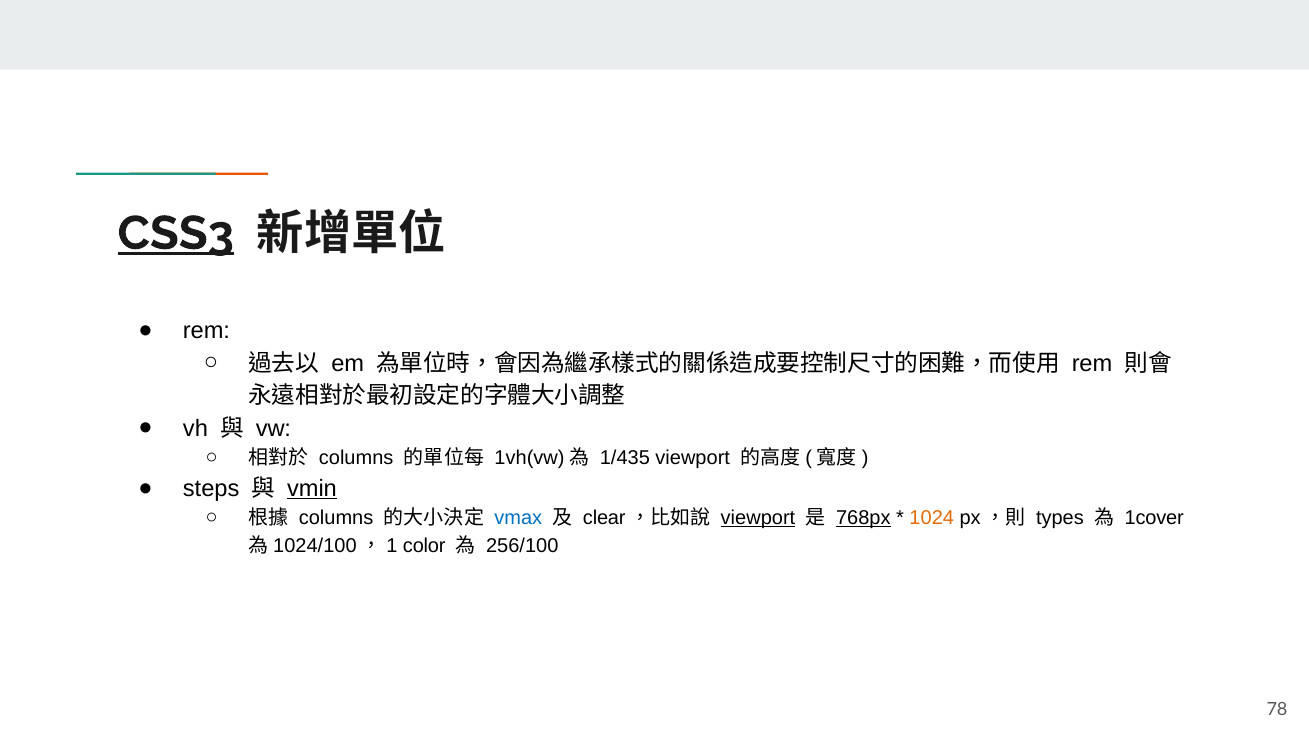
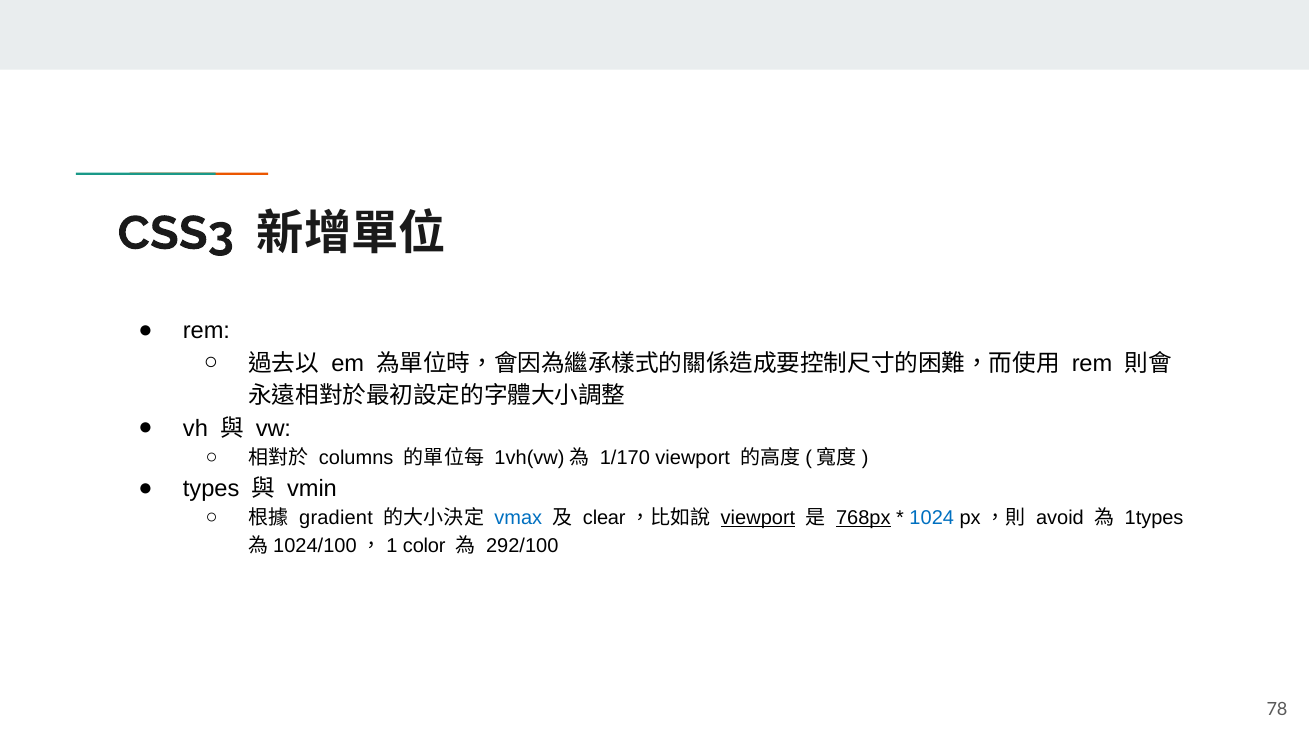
CSS3 underline: present -> none
1/435: 1/435 -> 1/170
steps: steps -> types
vmin underline: present -> none
columns at (336, 518): columns -> gradient
1024 colour: orange -> blue
types: types -> avoid
1cover: 1cover -> 1types
256/100: 256/100 -> 292/100
